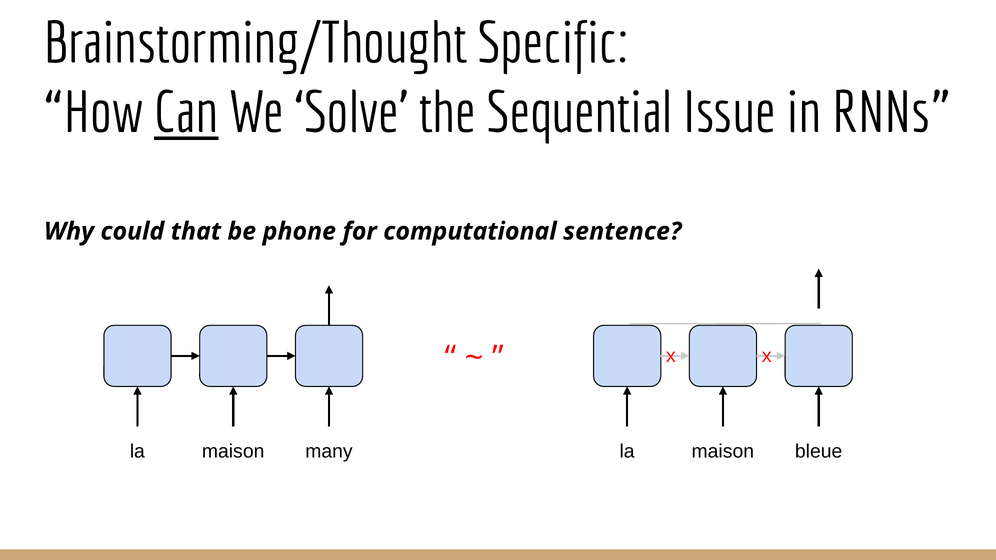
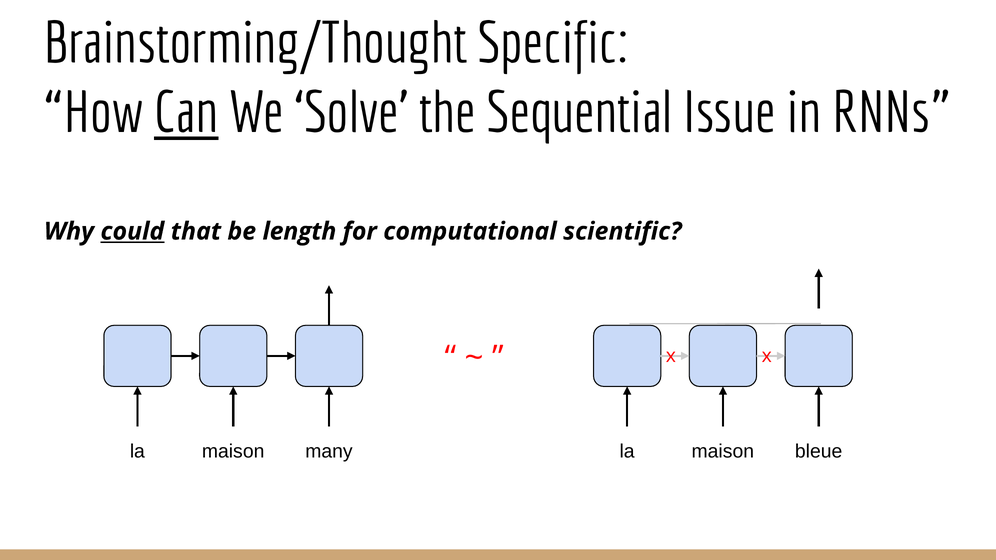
could underline: none -> present
phone: phone -> length
sentence: sentence -> scientific
